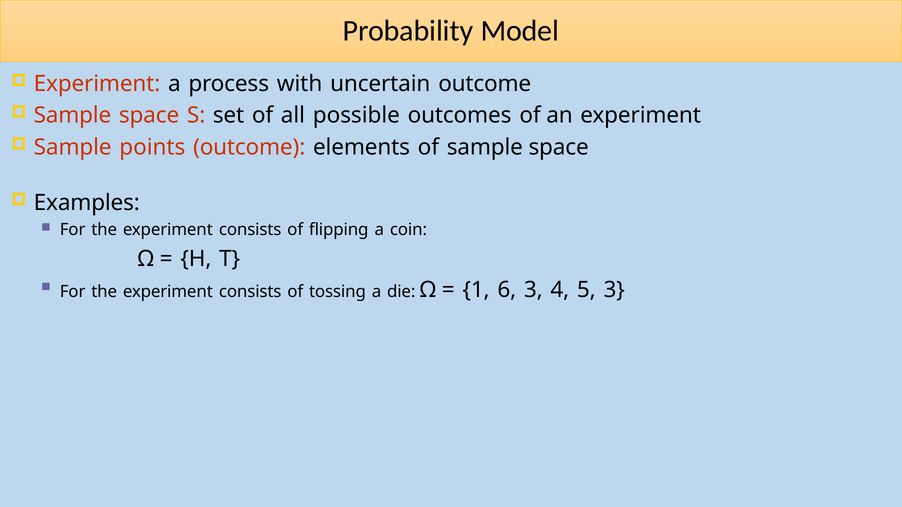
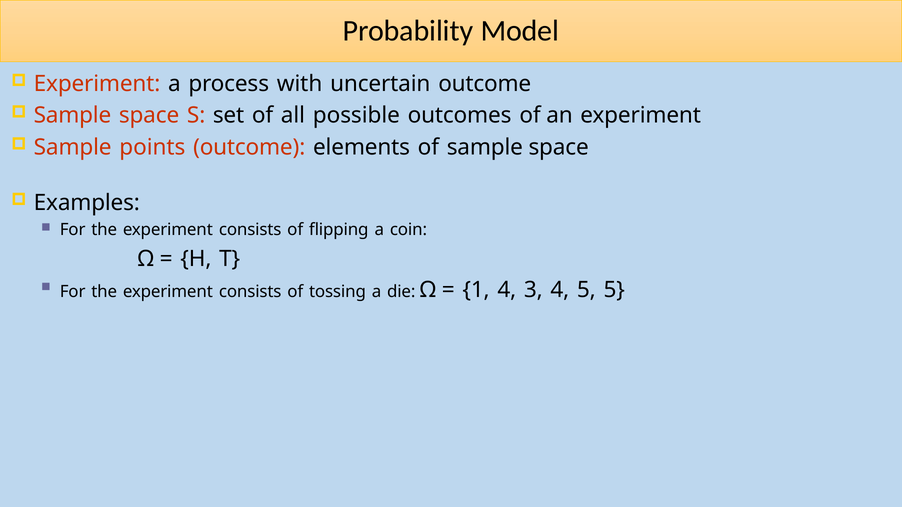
1 6: 6 -> 4
5 3: 3 -> 5
